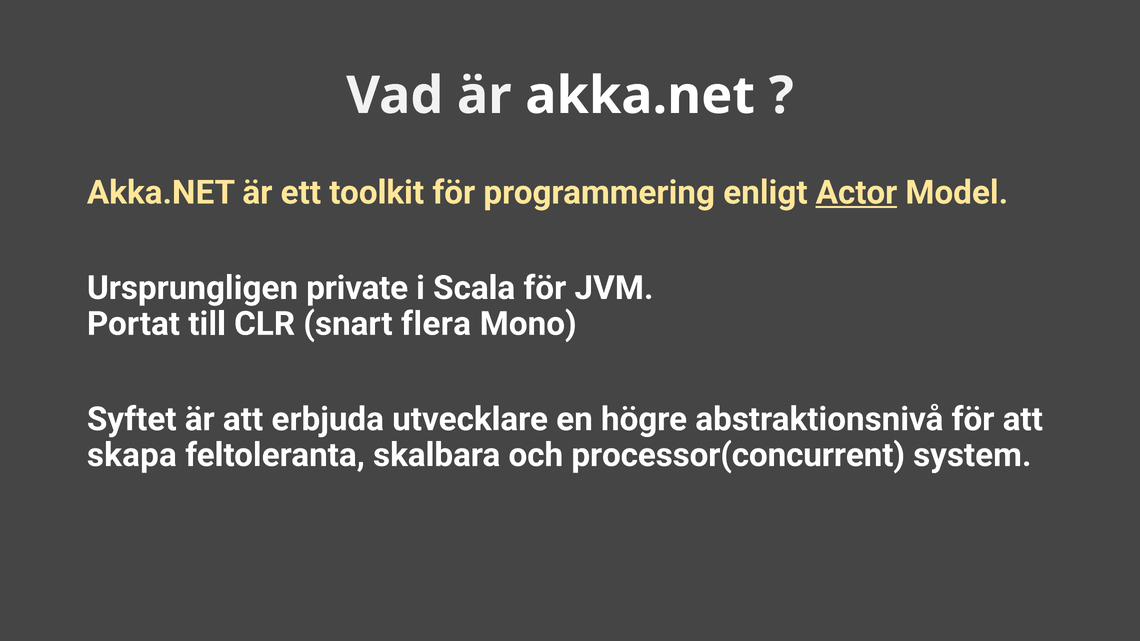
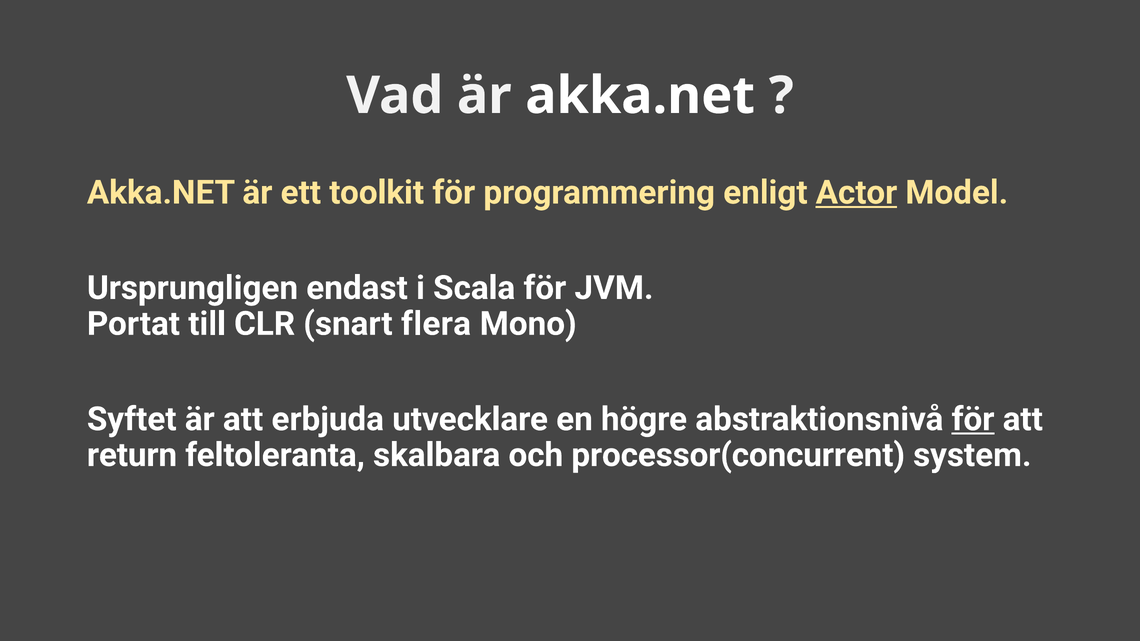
private: private -> endast
för at (973, 419) underline: none -> present
skapa: skapa -> return
